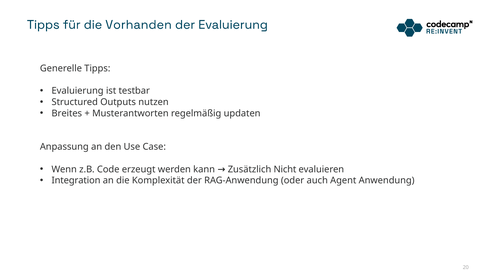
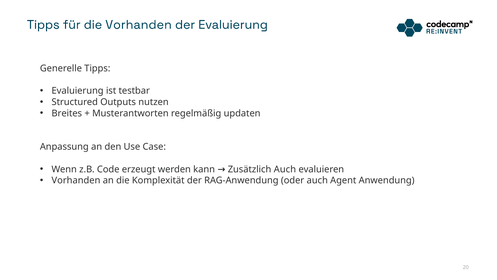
Zusätzlich Nicht: Nicht -> Auch
Integration at (76, 180): Integration -> Vorhanden
